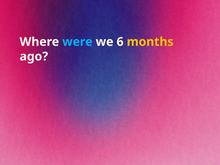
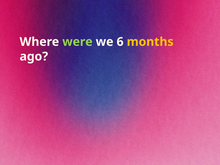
were colour: light blue -> light green
